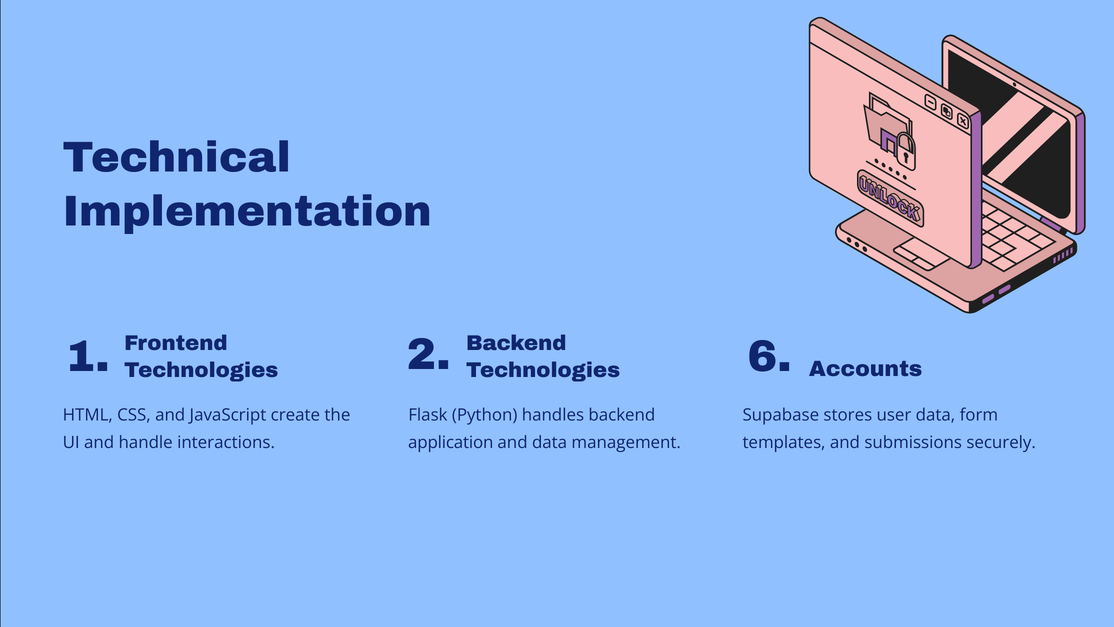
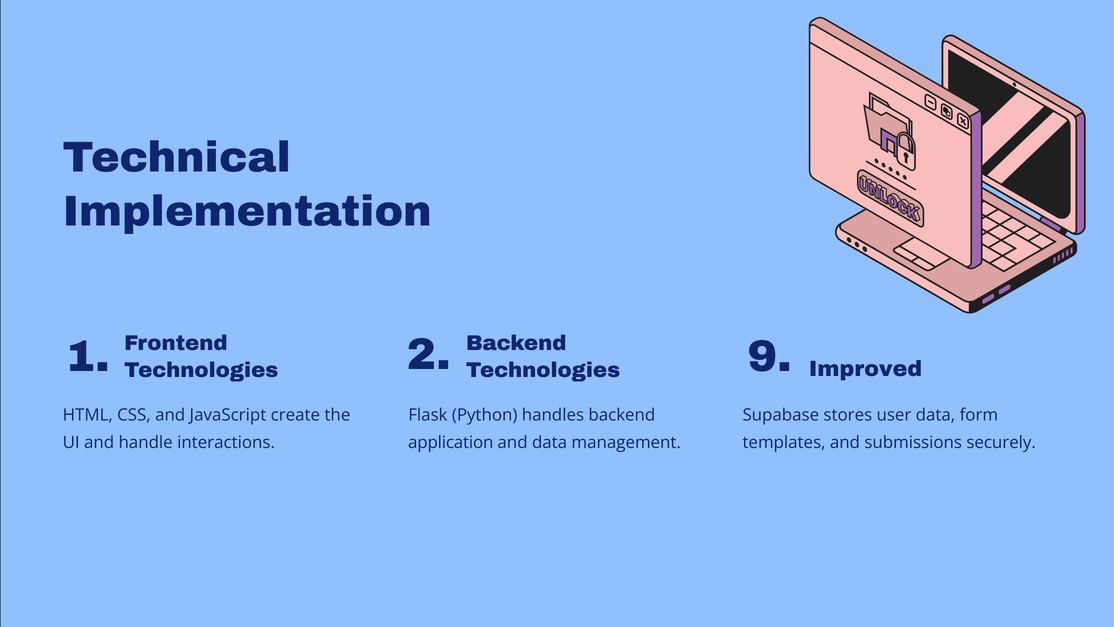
6: 6 -> 9
Accounts: Accounts -> Improved
